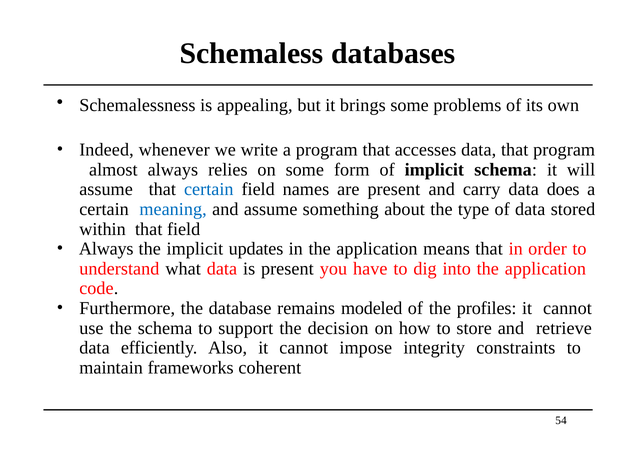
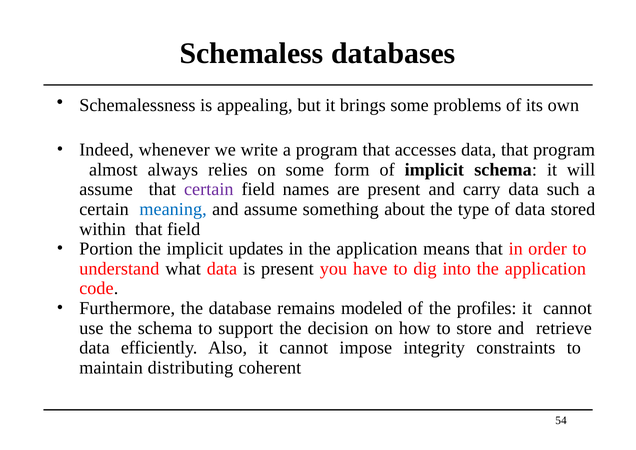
certain at (209, 189) colour: blue -> purple
does: does -> such
Always at (106, 249): Always -> Portion
frameworks: frameworks -> distributing
